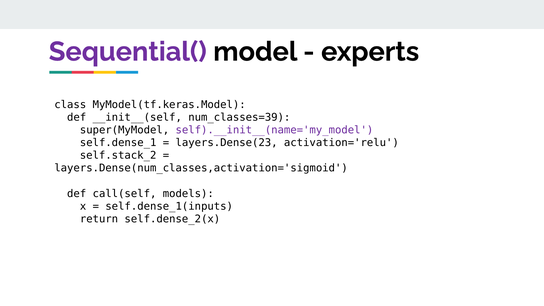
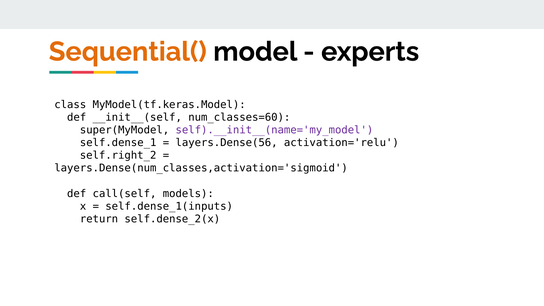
Sequential( colour: purple -> orange
num_classes=39: num_classes=39 -> num_classes=60
layers.Dense(23: layers.Dense(23 -> layers.Dense(56
self.stack_2: self.stack_2 -> self.right_2
